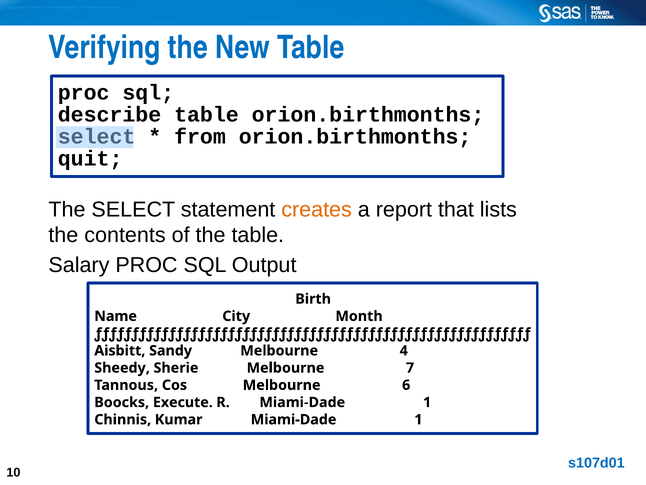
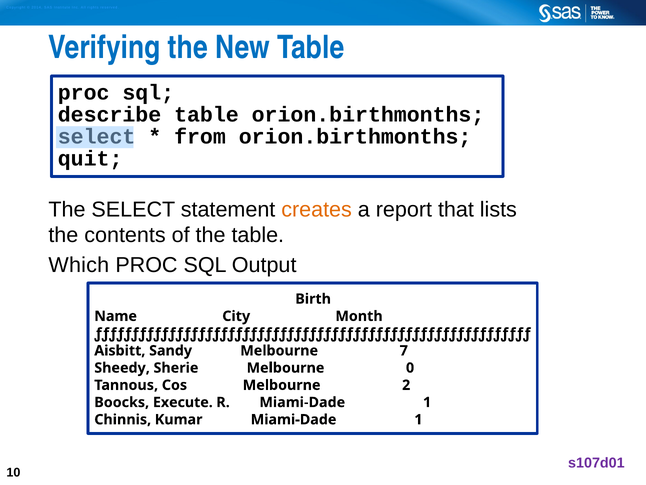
Salary: Salary -> Which
4: 4 -> 7
7: 7 -> 0
6: 6 -> 2
s107d01 colour: blue -> purple
